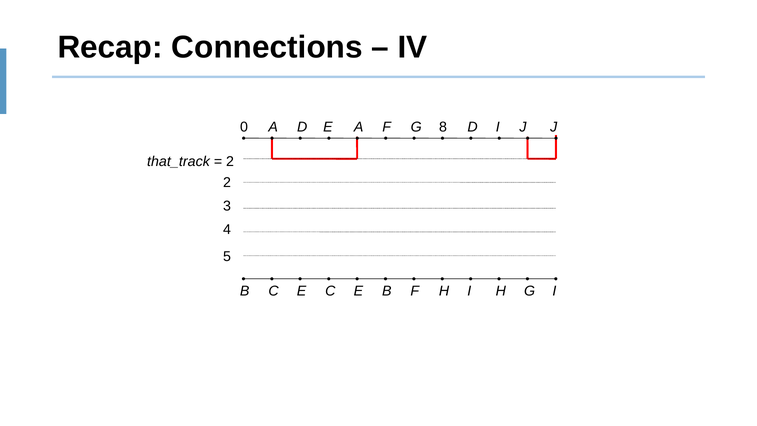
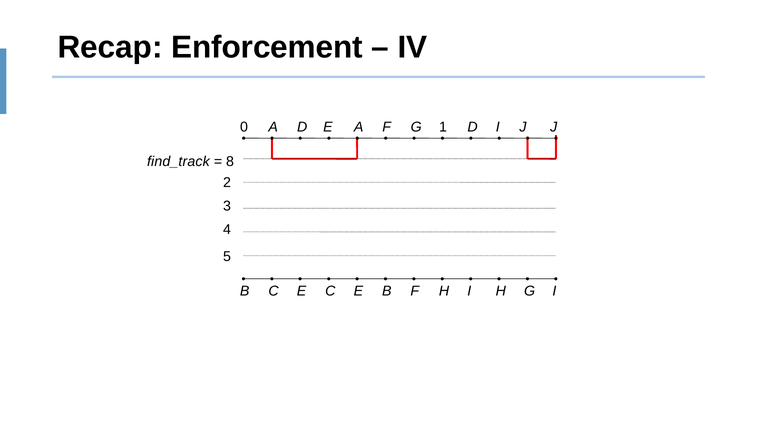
Connections: Connections -> Enforcement
8: 8 -> 1
that_track: that_track -> find_track
2 at (230, 162): 2 -> 8
